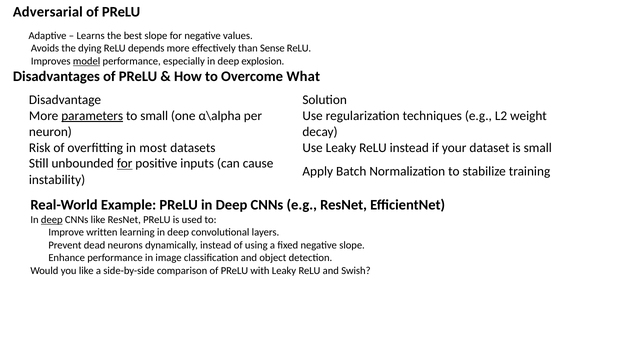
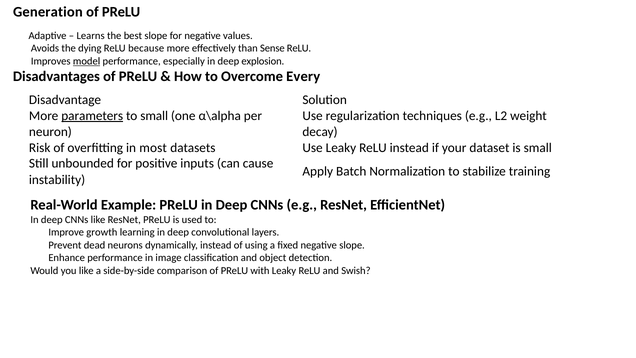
Adversarial: Adversarial -> Generation
depends: depends -> because
What: What -> Every
for at (125, 163) underline: present -> none
deep at (52, 220) underline: present -> none
written: written -> growth
